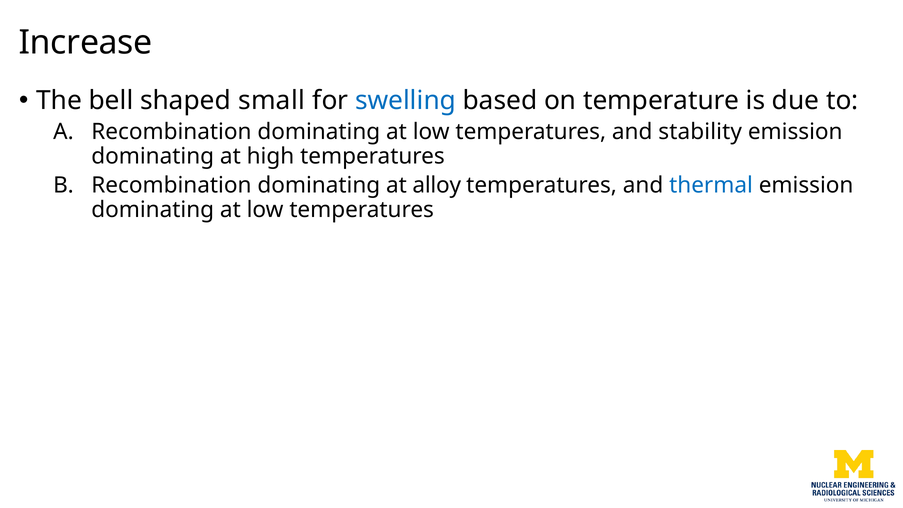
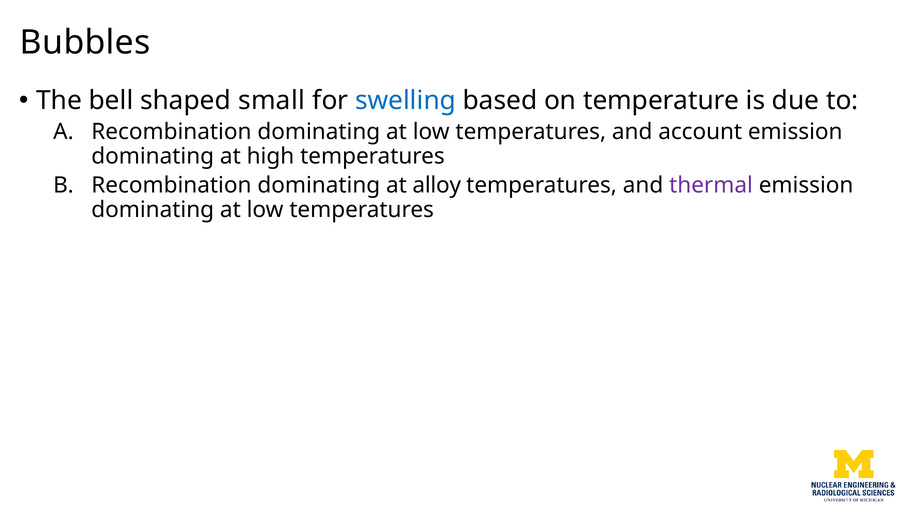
Increase: Increase -> Bubbles
stability: stability -> account
thermal colour: blue -> purple
